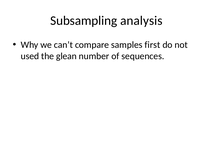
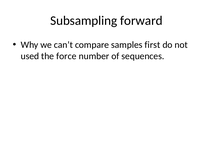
analysis: analysis -> forward
glean: glean -> force
